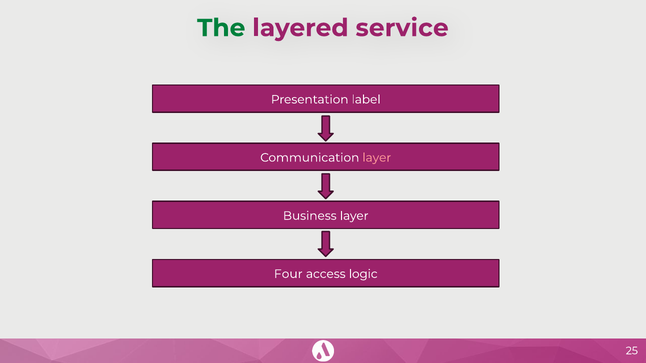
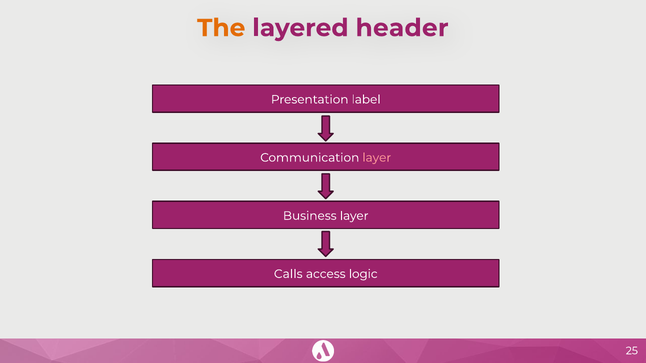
The colour: green -> orange
service: service -> header
Four: Four -> Calls
